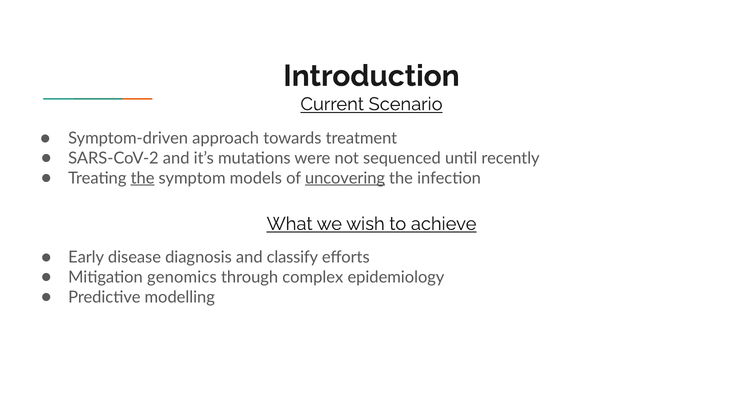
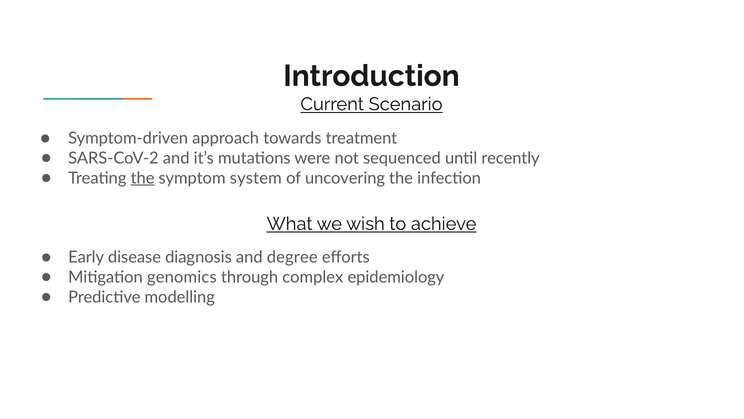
models: models -> system
uncovering underline: present -> none
classify: classify -> degree
